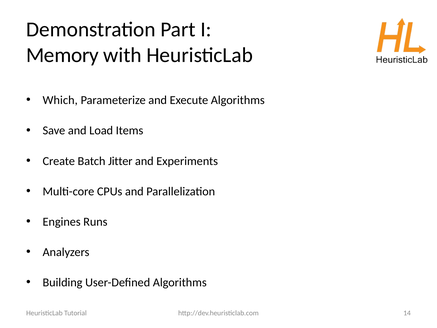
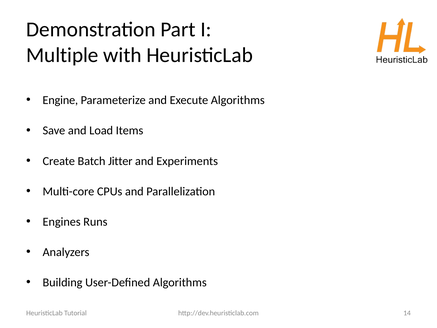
Memory: Memory -> Multiple
Which: Which -> Engine
